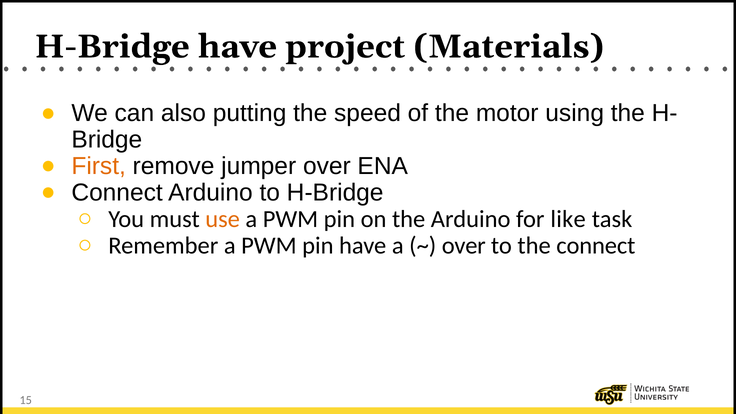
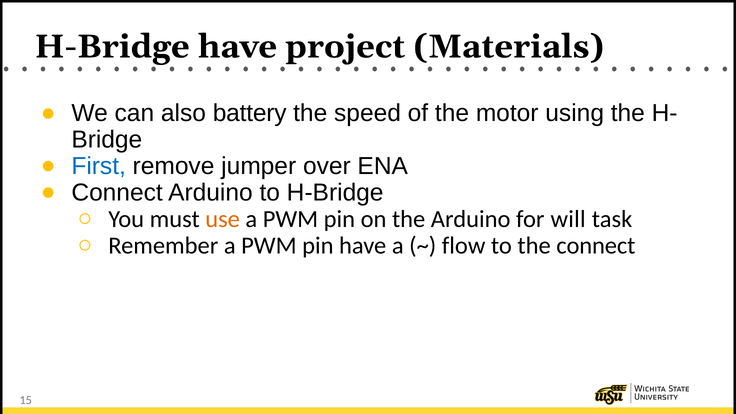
putting: putting -> battery
First colour: orange -> blue
like: like -> will
over at (464, 246): over -> flow
